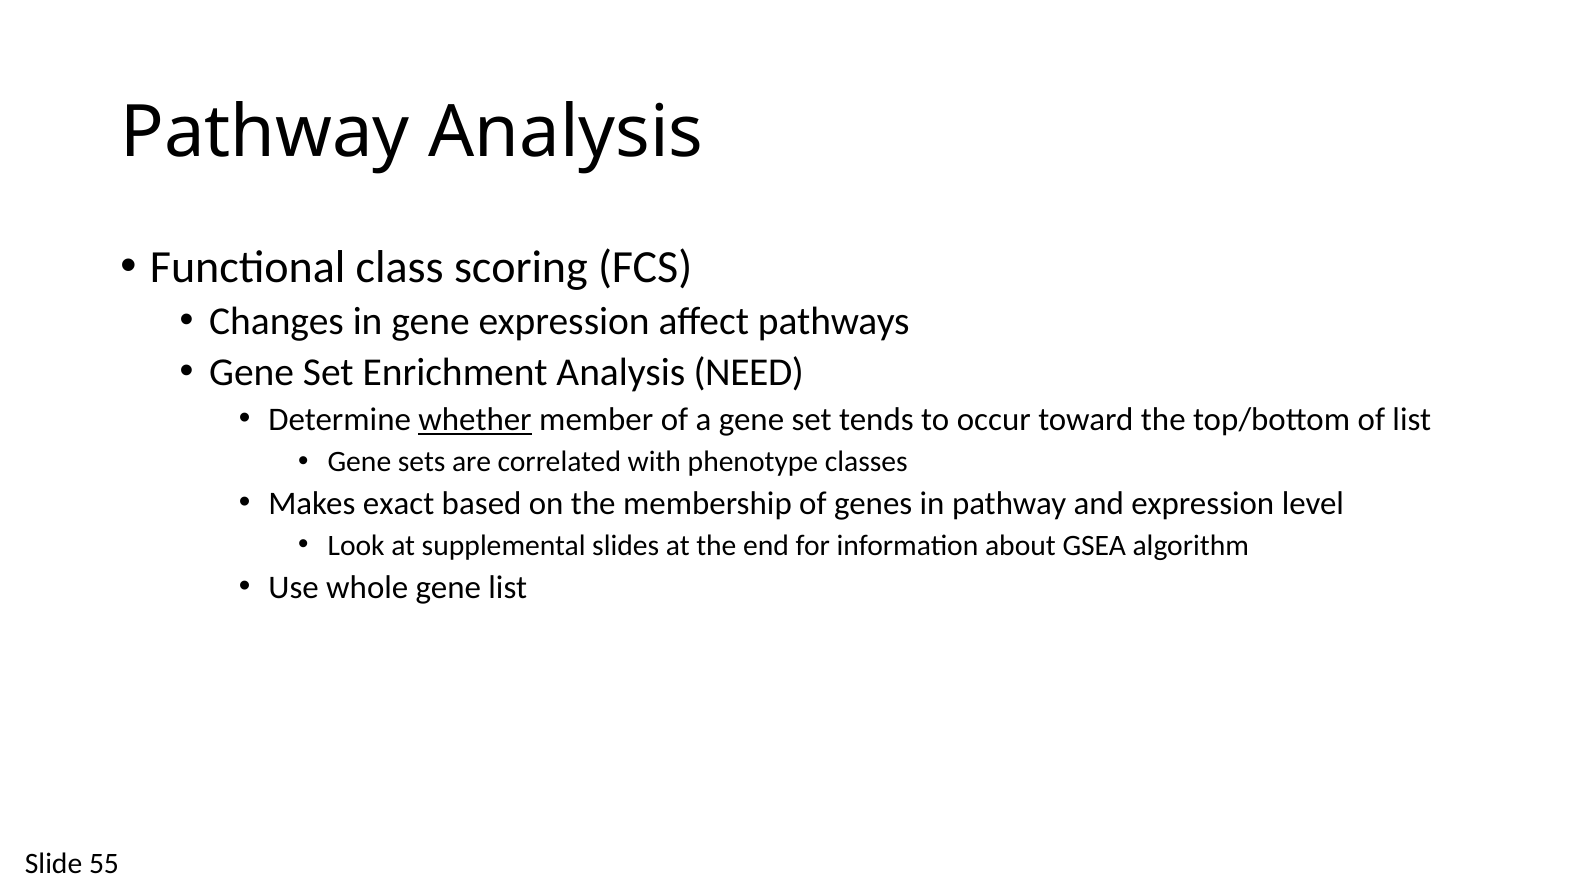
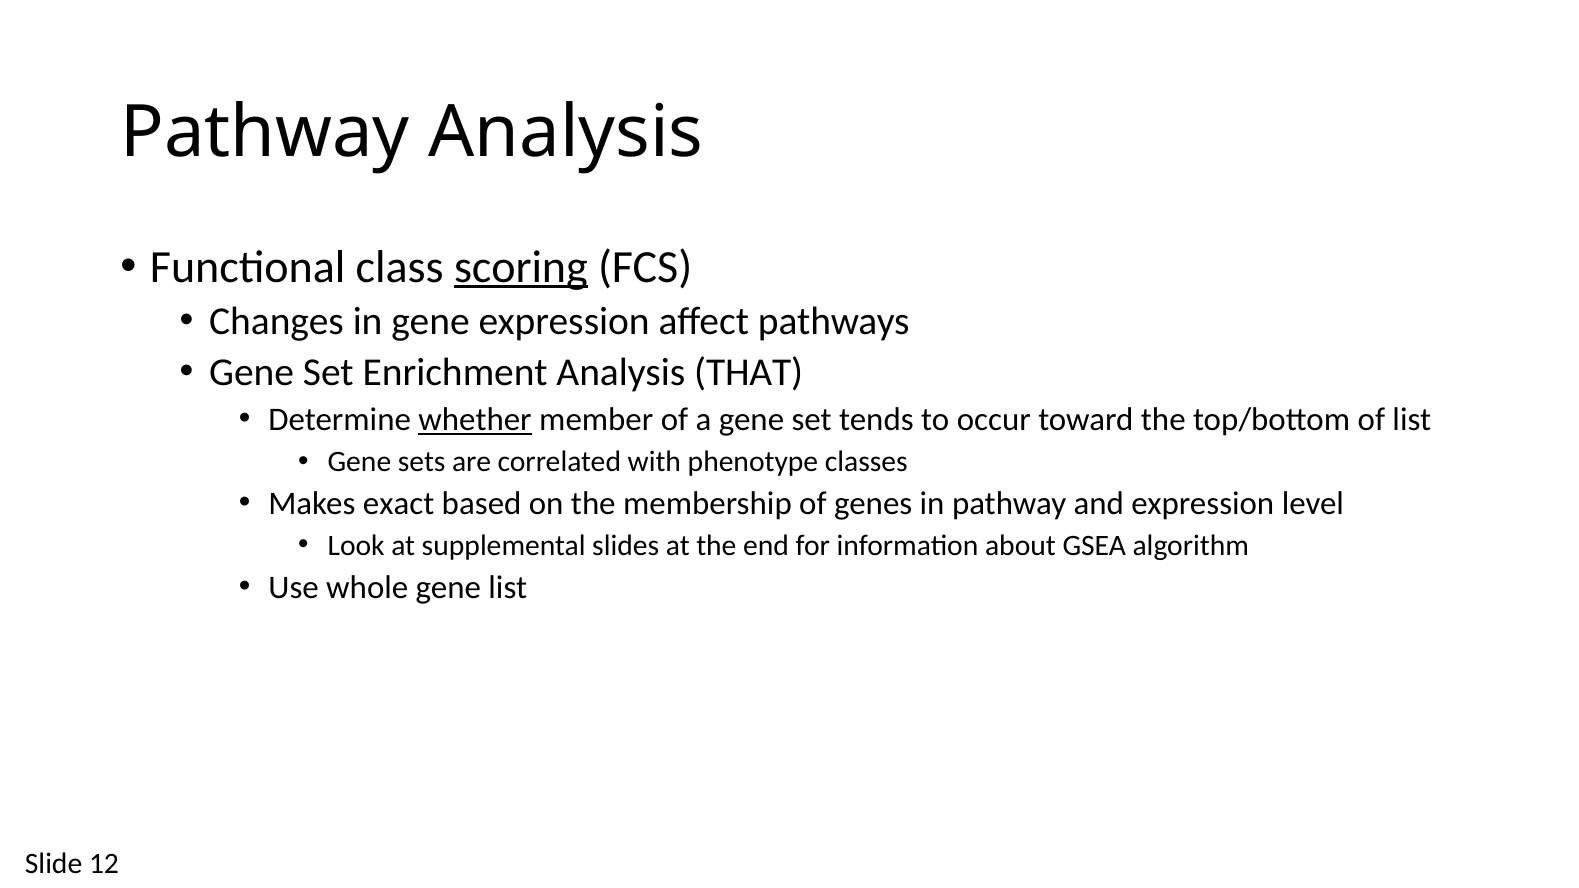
scoring underline: none -> present
NEED: NEED -> THAT
55: 55 -> 12
